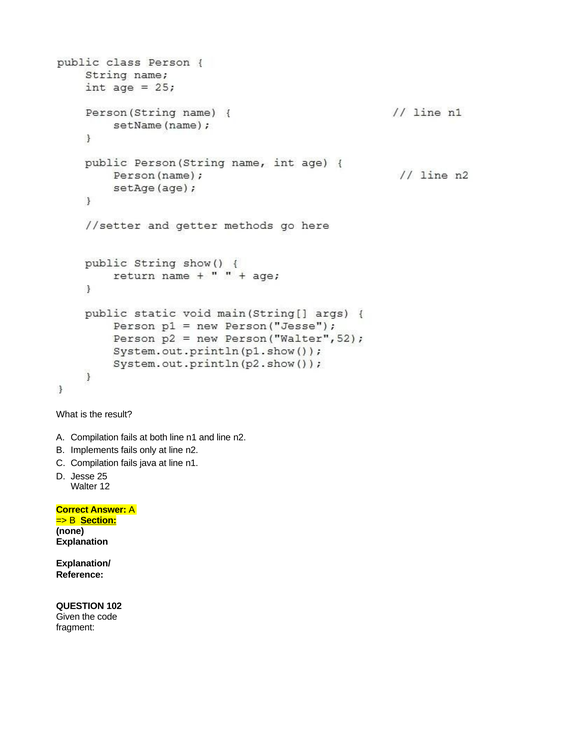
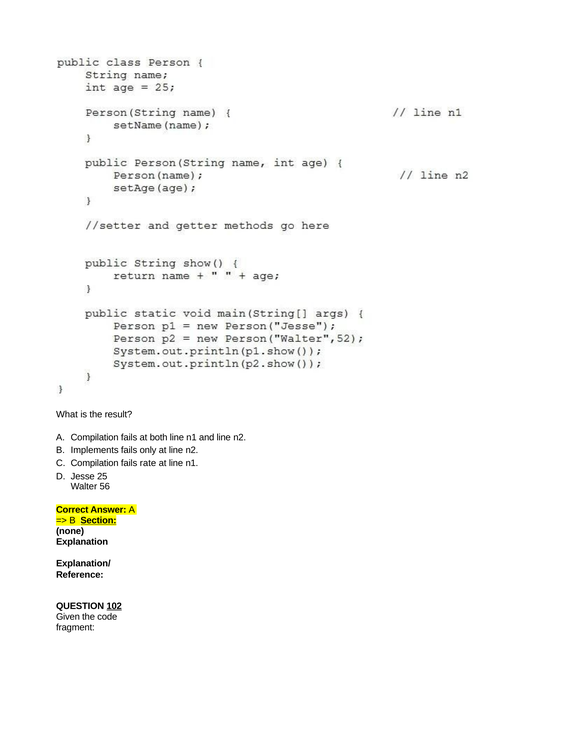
java: java -> rate
12: 12 -> 56
102 underline: none -> present
